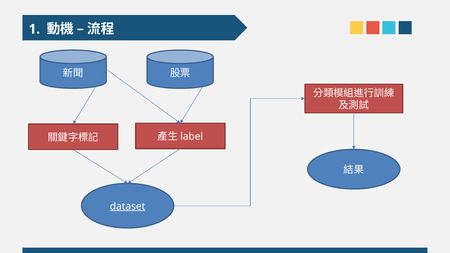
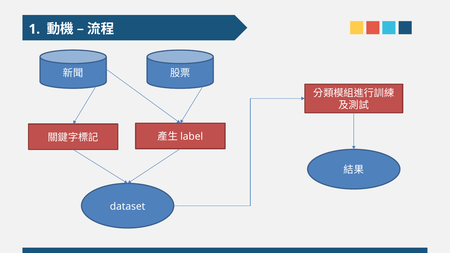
dataset underline: present -> none
